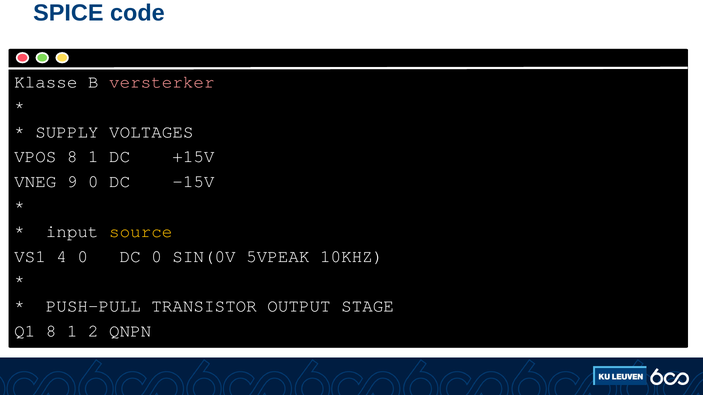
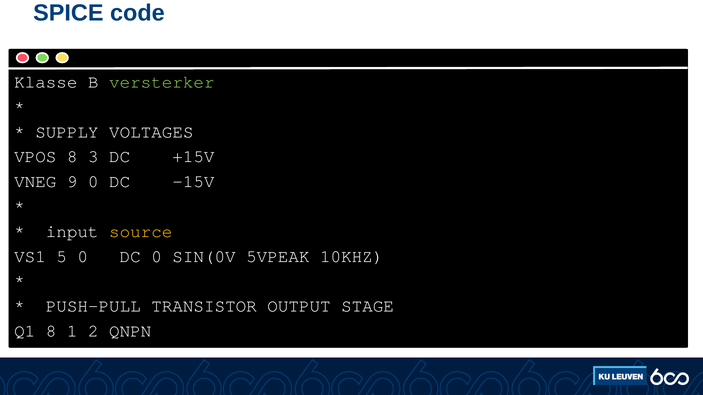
versterker colour: pink -> light green
VPOS 8 1: 1 -> 3
4: 4 -> 5
